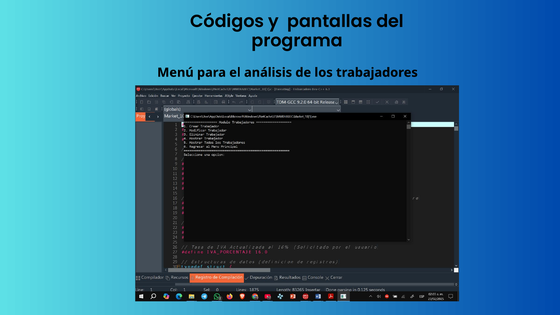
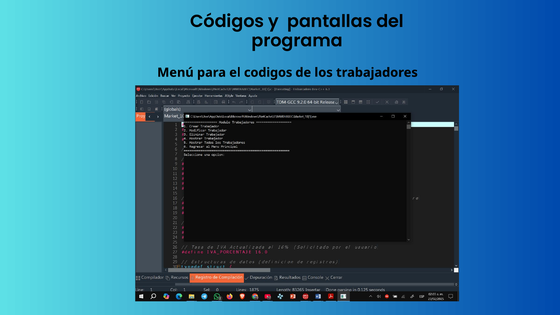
análisis: análisis -> codigos
